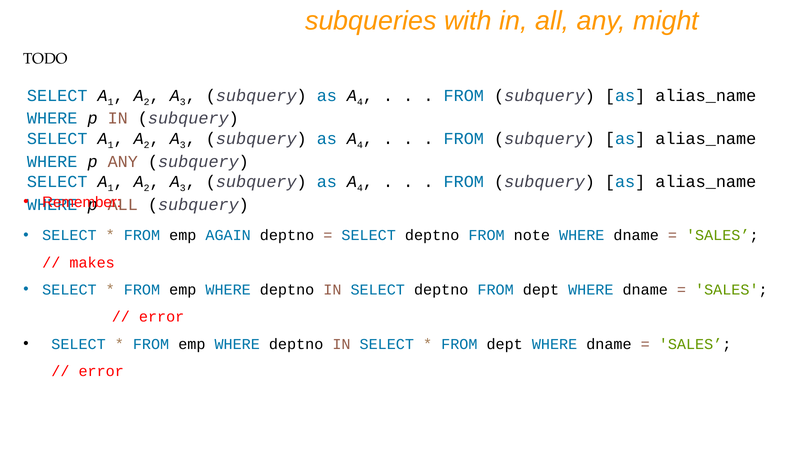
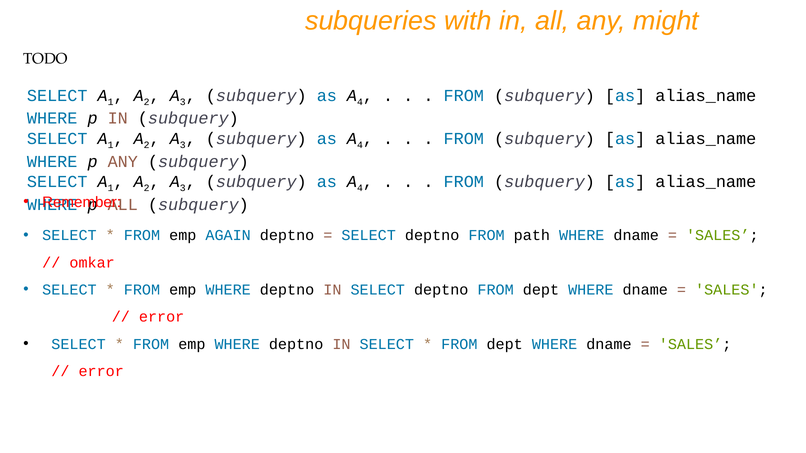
note: note -> path
makes: makes -> omkar
